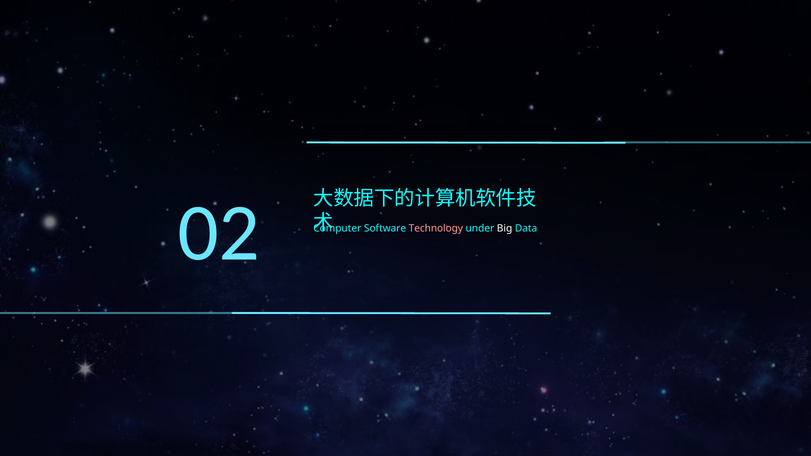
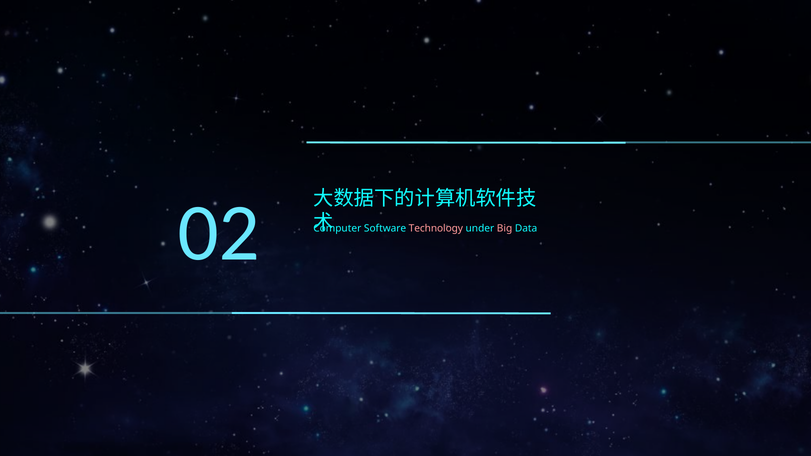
Big colour: white -> pink
